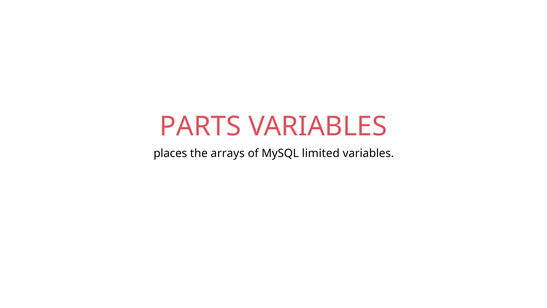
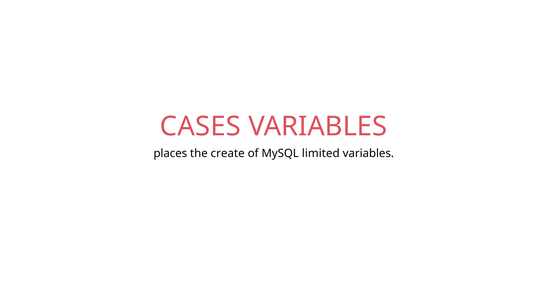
PARTS: PARTS -> CASES
arrays: arrays -> create
